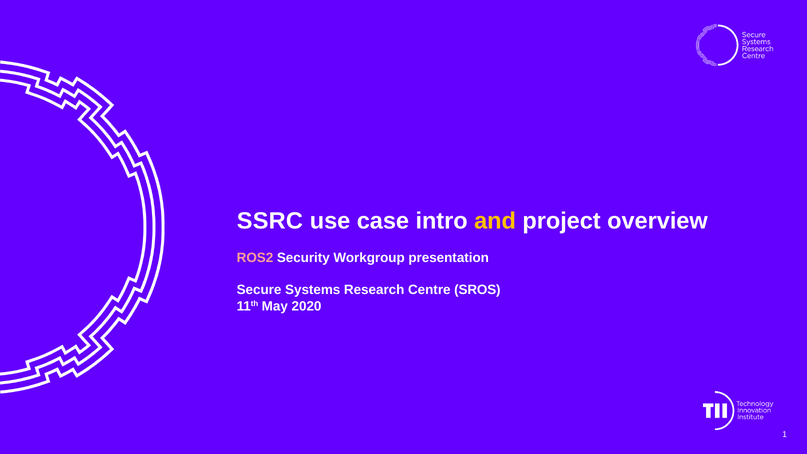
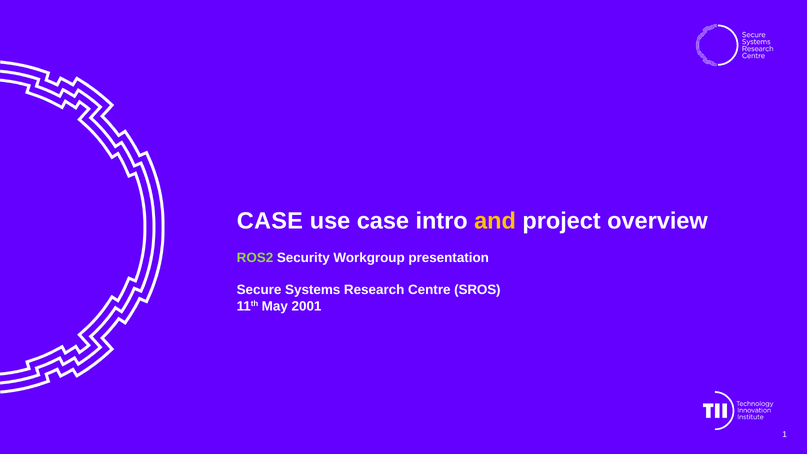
SSRC at (270, 221): SSRC -> CASE
ROS2 colour: pink -> light green
2020: 2020 -> 2001
